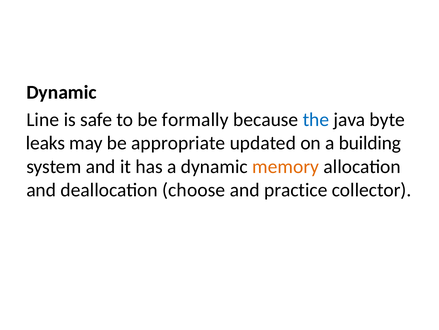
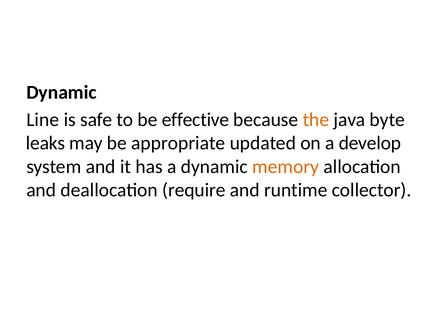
formally: formally -> effective
the colour: blue -> orange
building: building -> develop
choose: choose -> require
practice: practice -> runtime
